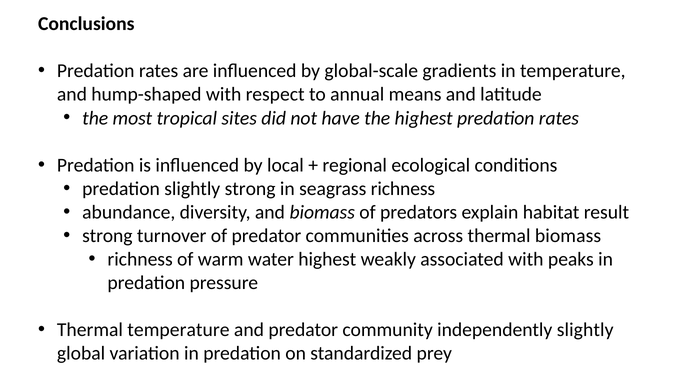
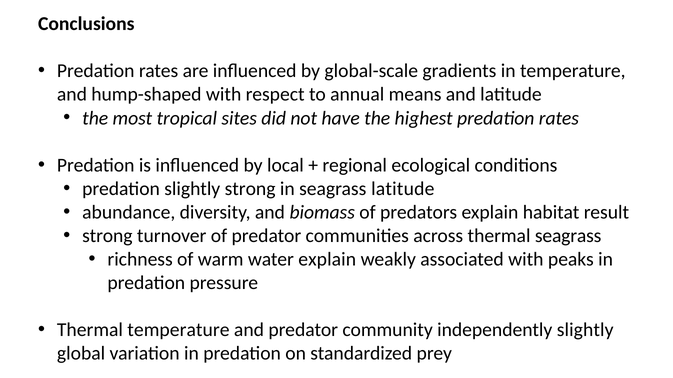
seagrass richness: richness -> latitude
thermal biomass: biomass -> seagrass
water highest: highest -> explain
